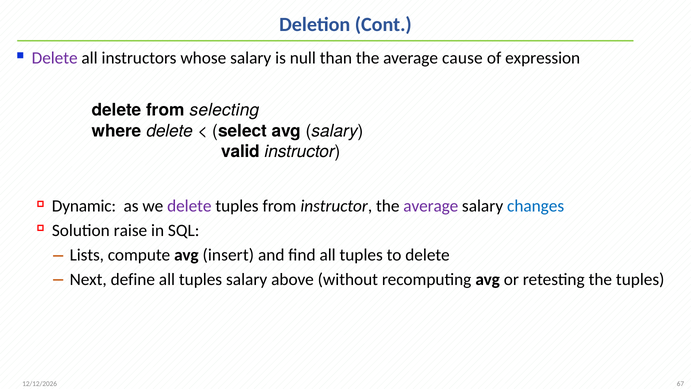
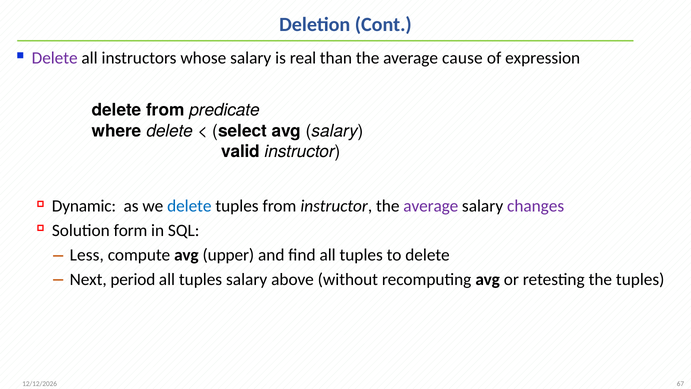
null: null -> real
selecting: selecting -> predicate
delete at (189, 206) colour: purple -> blue
changes colour: blue -> purple
raise: raise -> form
Lists: Lists -> Less
insert: insert -> upper
define: define -> period
